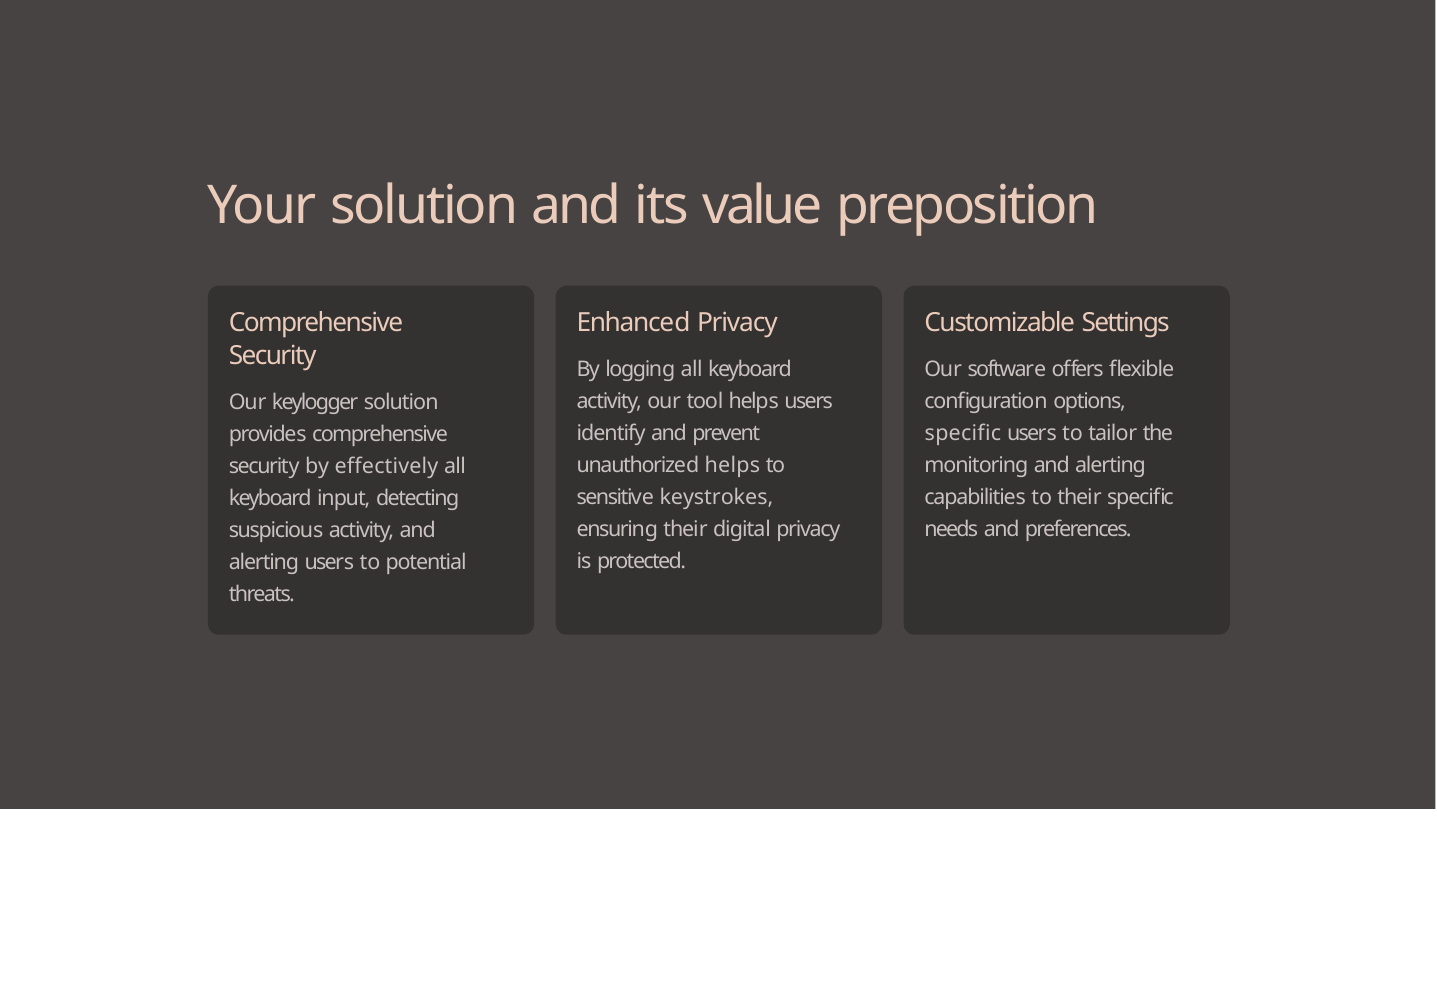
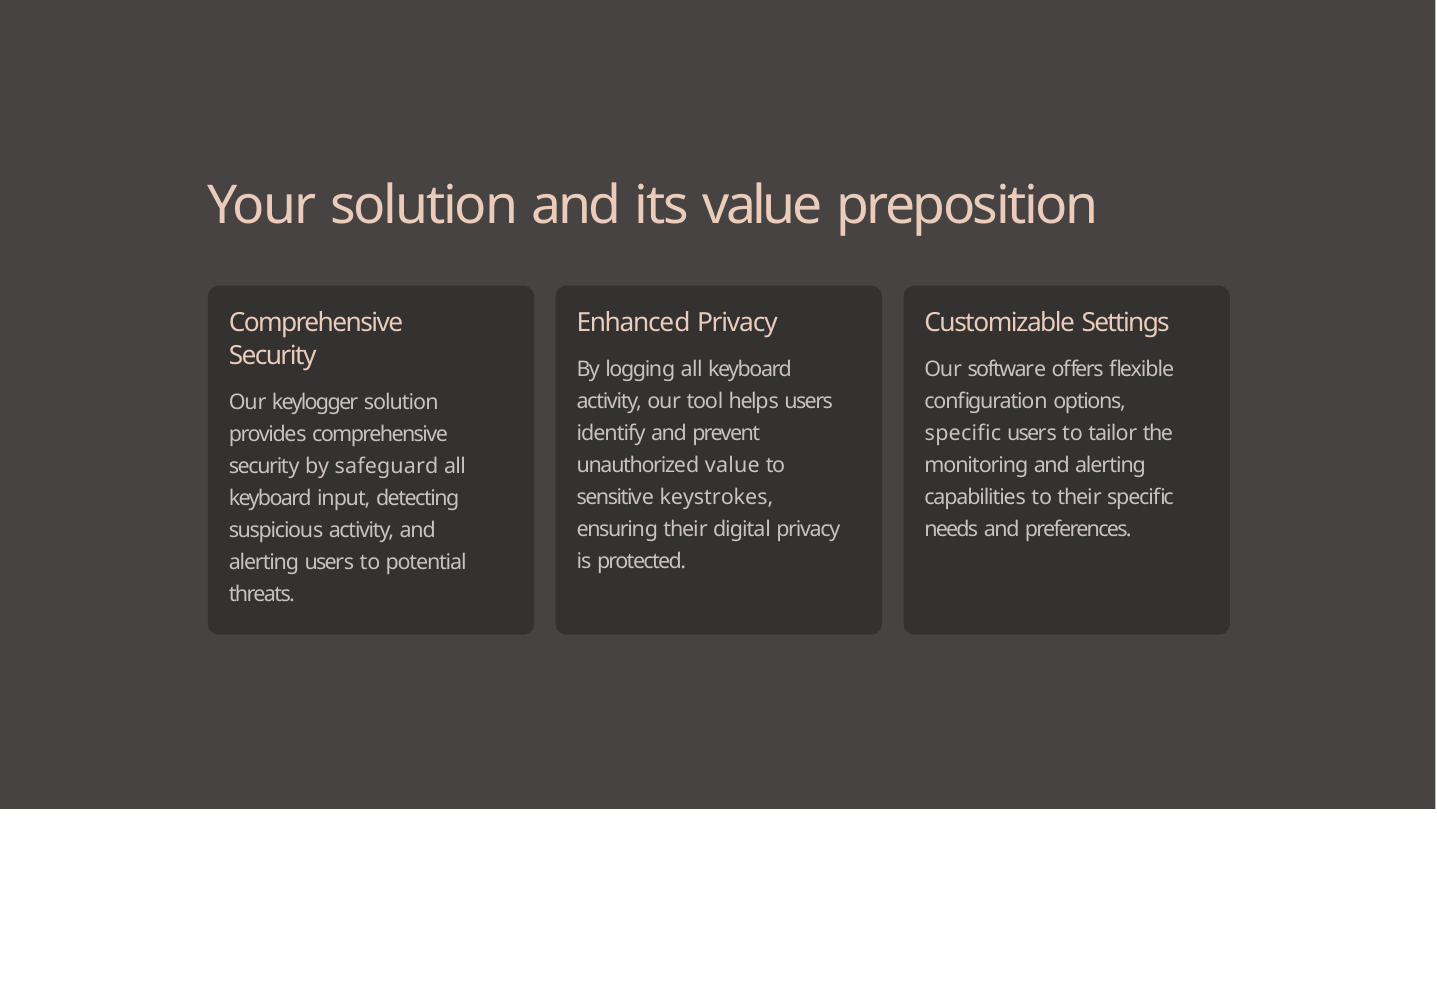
unauthorized helps: helps -> value
effectively: effectively -> safeguard
